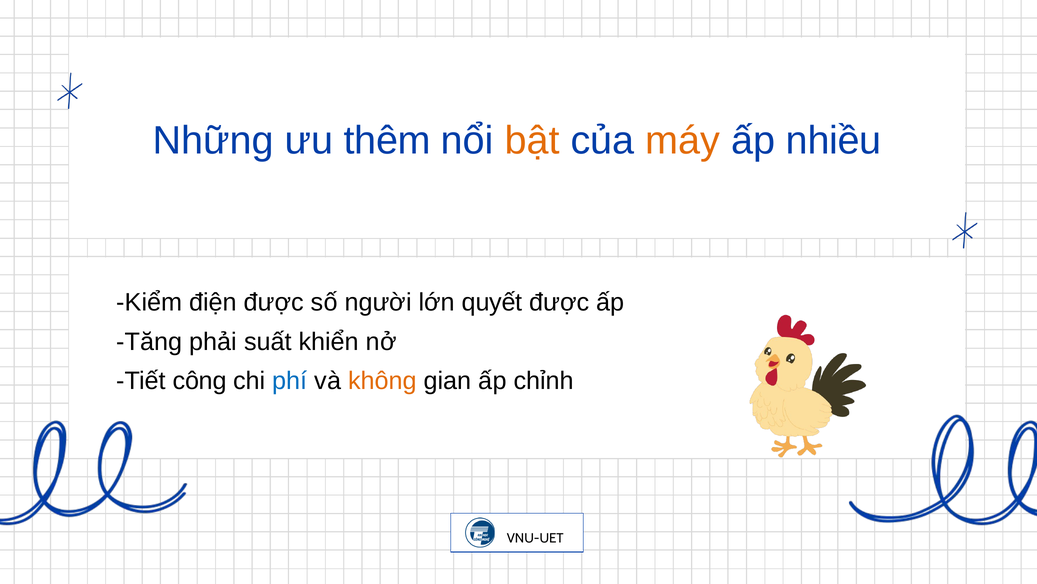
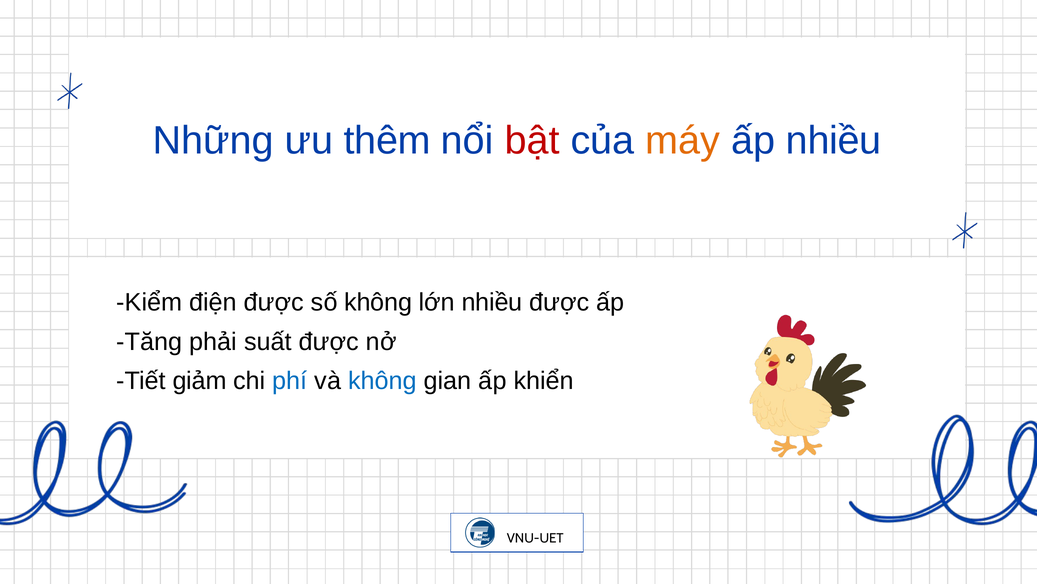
bật colour: orange -> red
số người: người -> không
lớn quyết: quyết -> nhiều
suất khiển: khiển -> được
công: công -> giảm
không at (382, 381) colour: orange -> blue
chỉnh: chỉnh -> khiển
